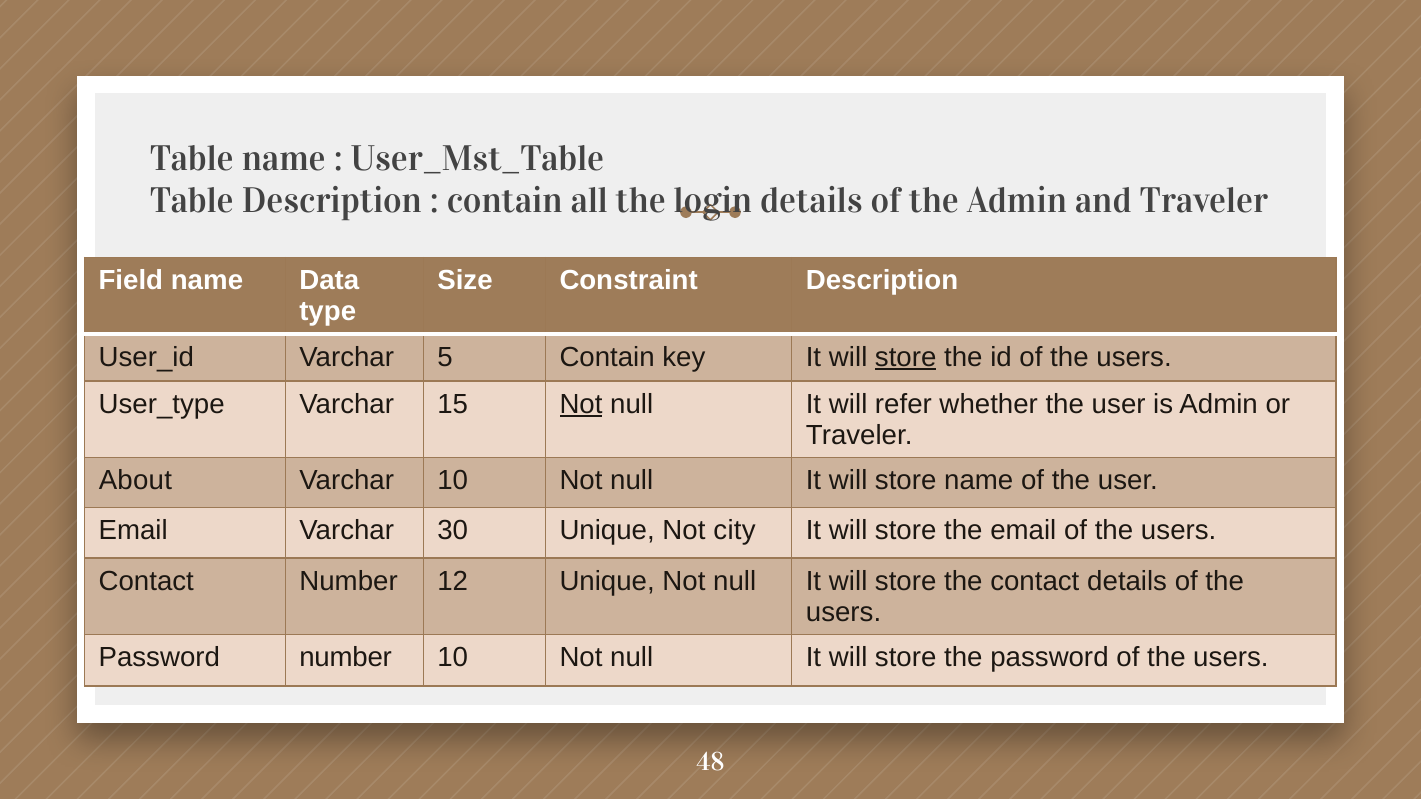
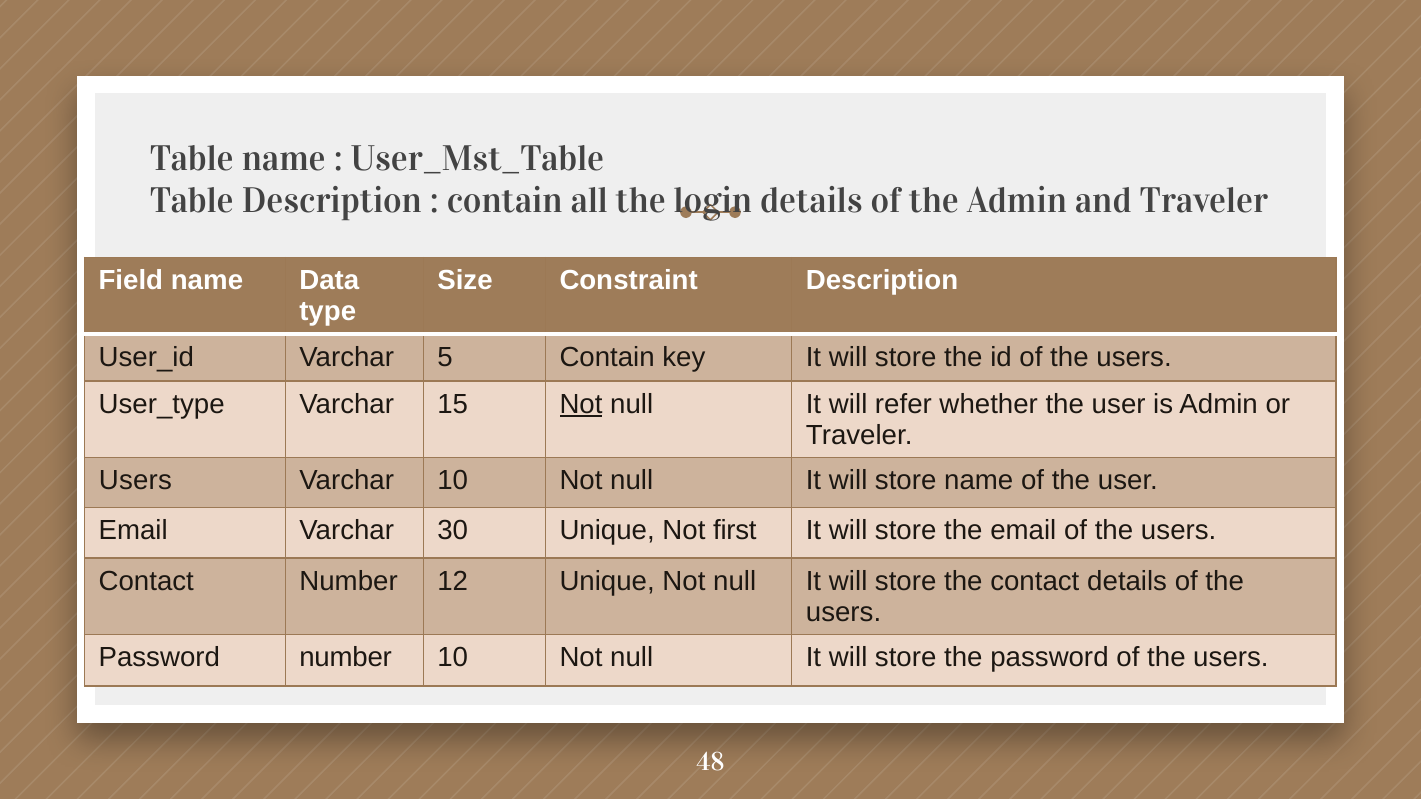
store at (906, 357) underline: present -> none
About at (135, 481): About -> Users
city: city -> first
